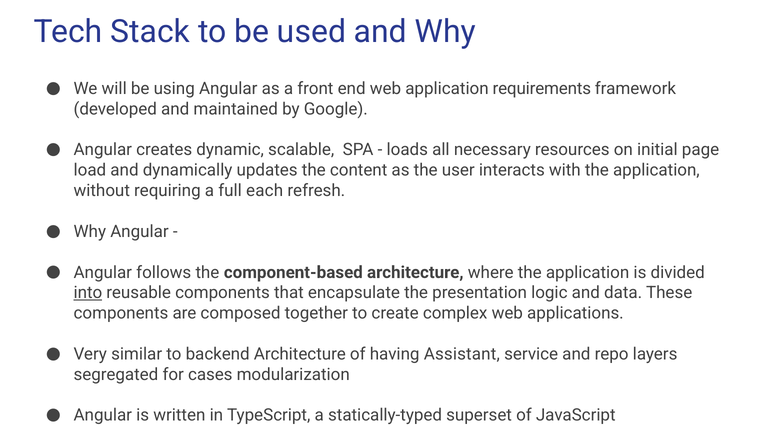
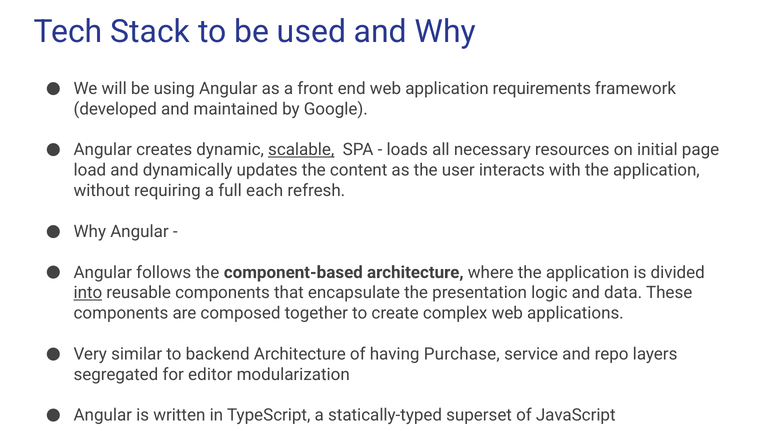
scalable underline: none -> present
Assistant: Assistant -> Purchase
cases: cases -> editor
